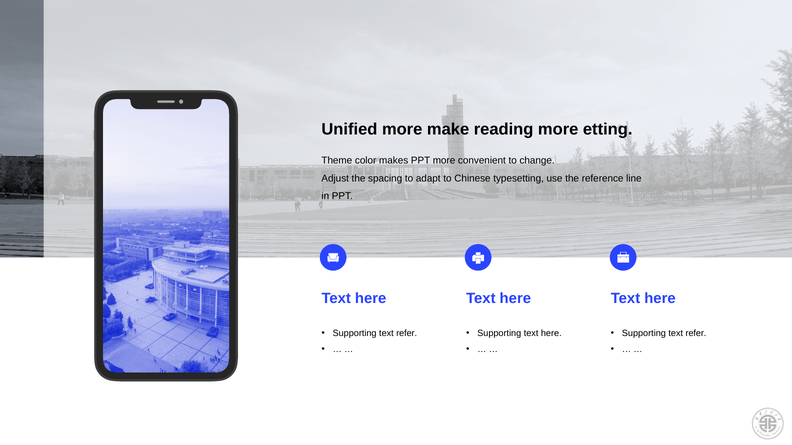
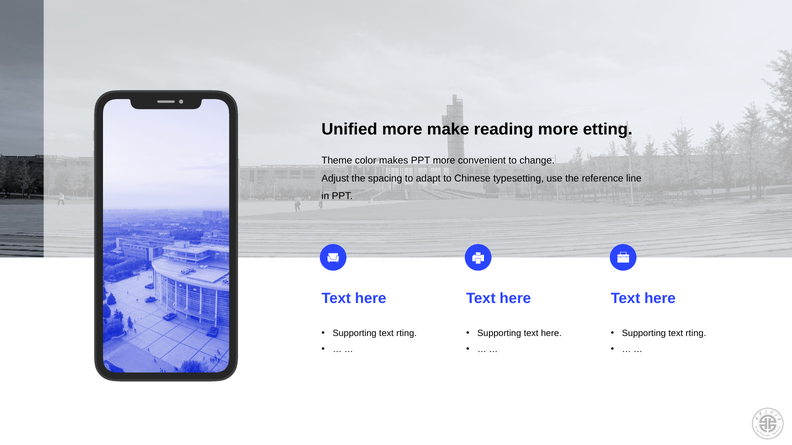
refer at (407, 334): refer -> rting
refer at (696, 334): refer -> rting
